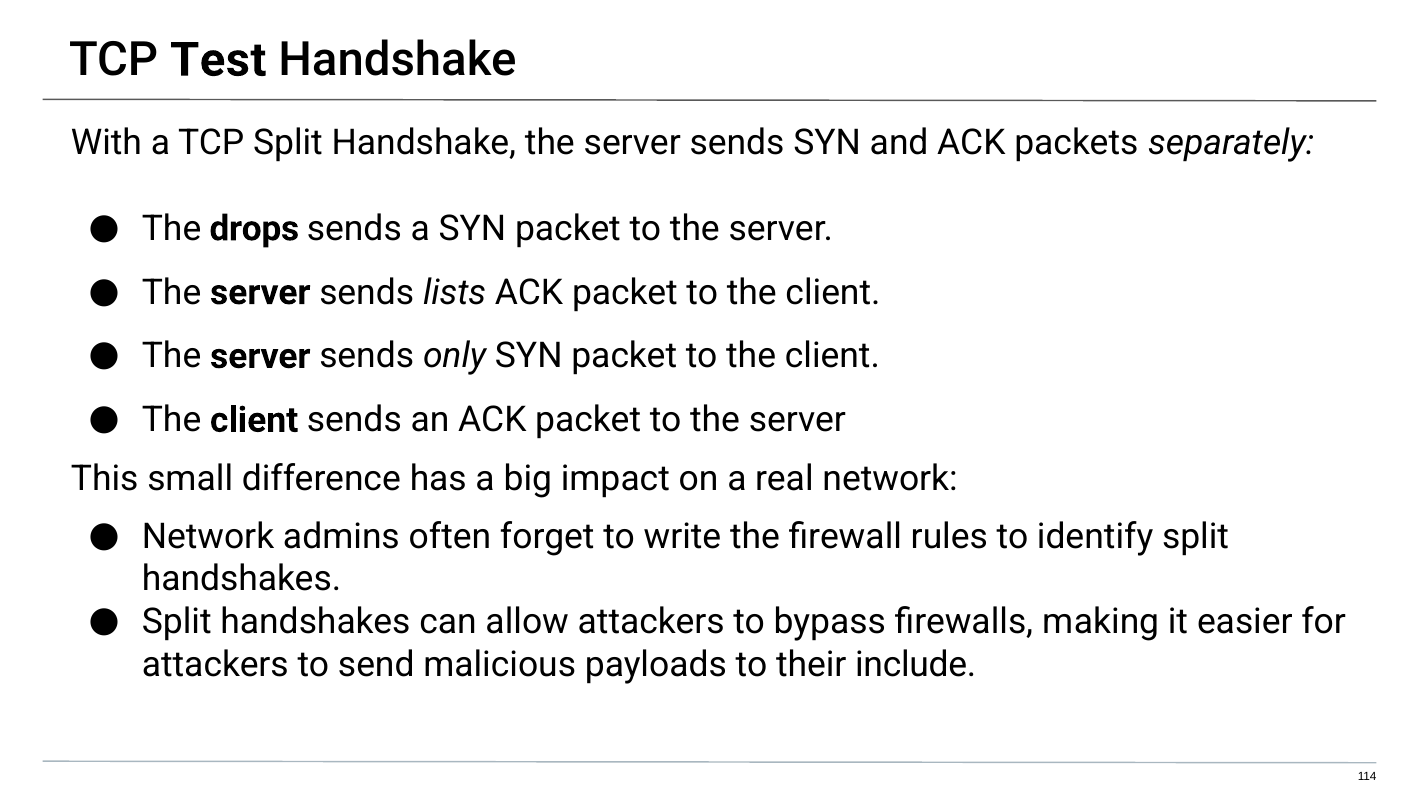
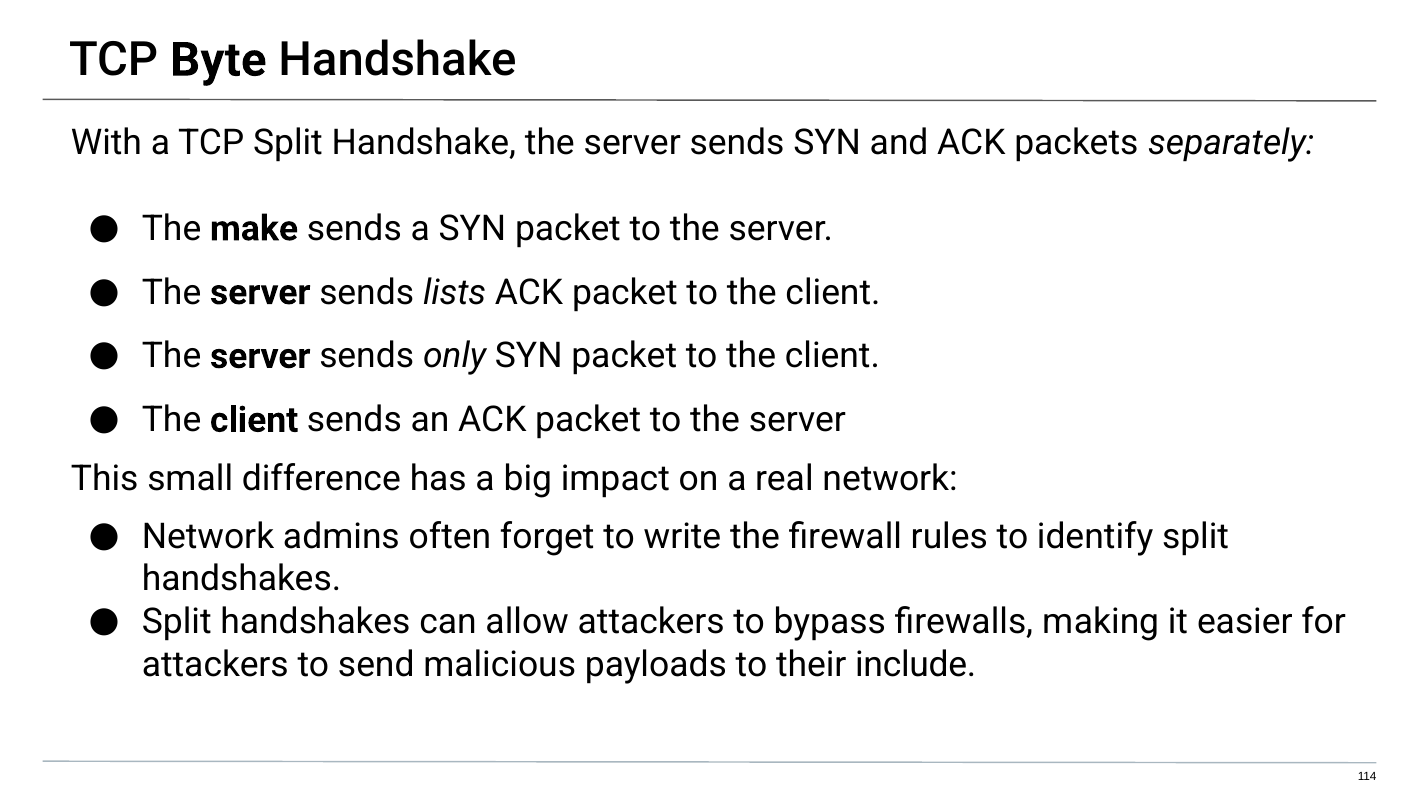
Test: Test -> Byte
drops: drops -> make
